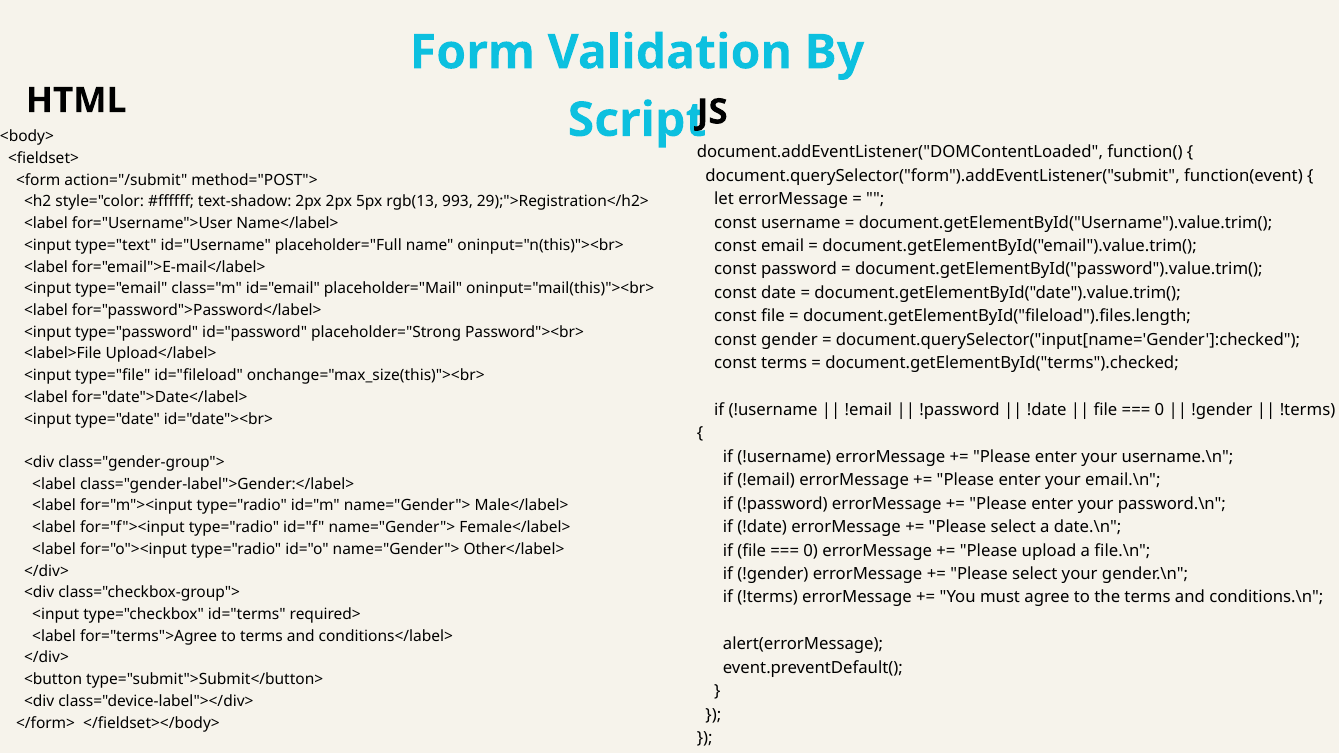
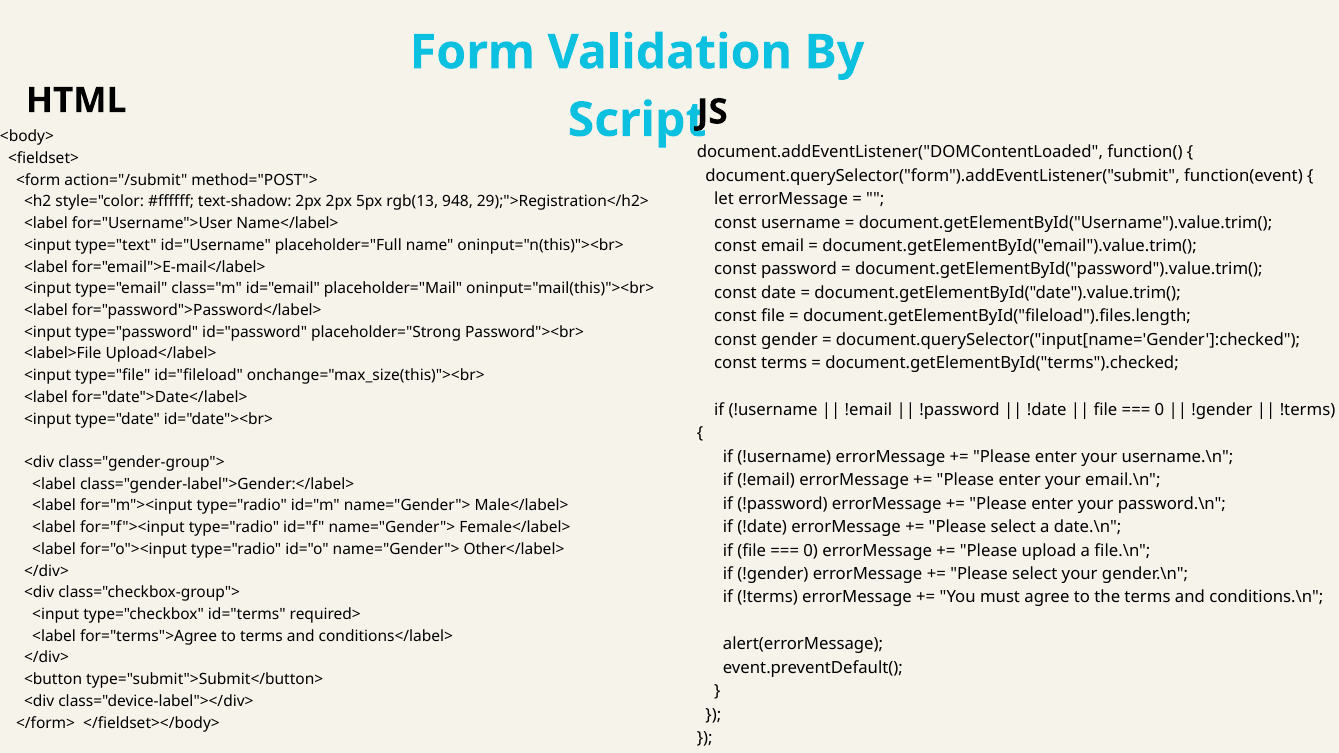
993: 993 -> 948
